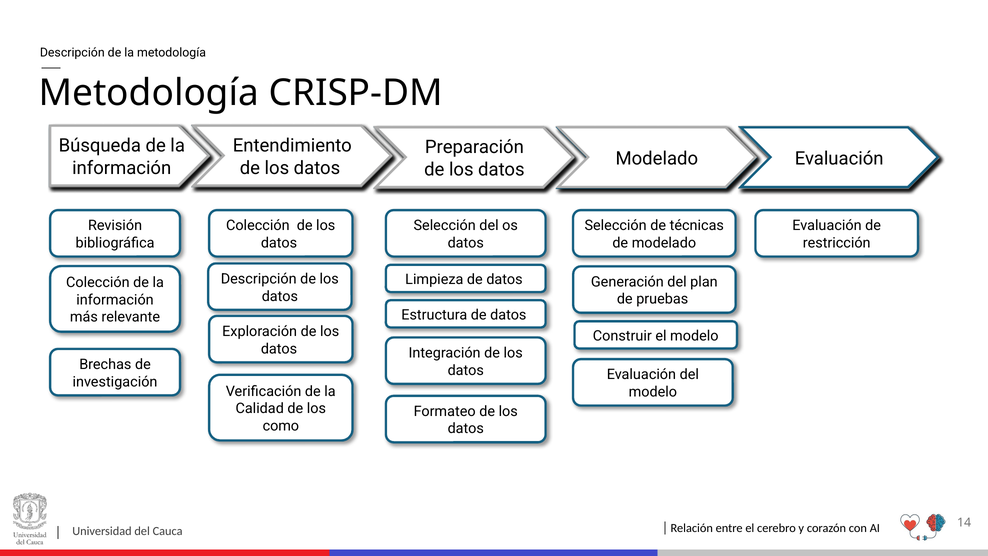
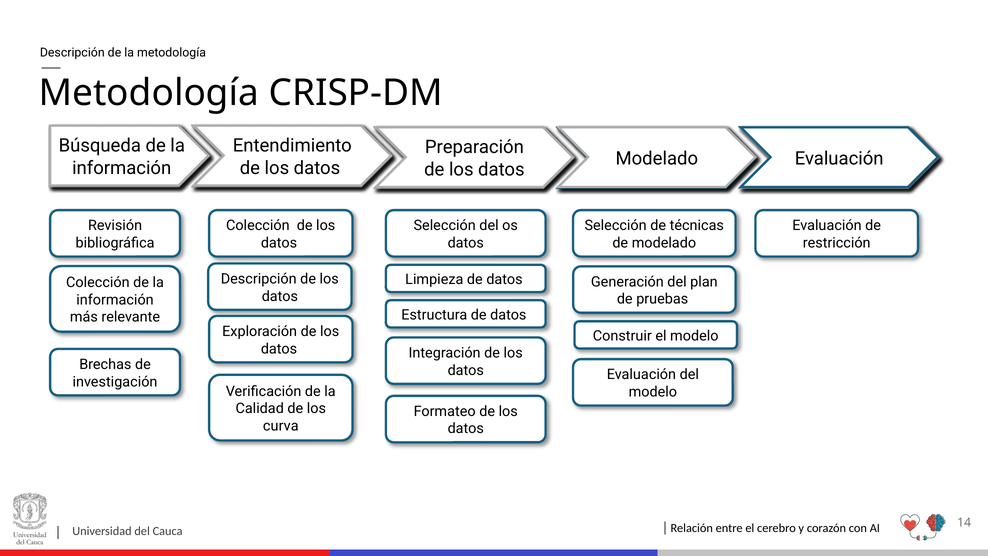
como: como -> curva
